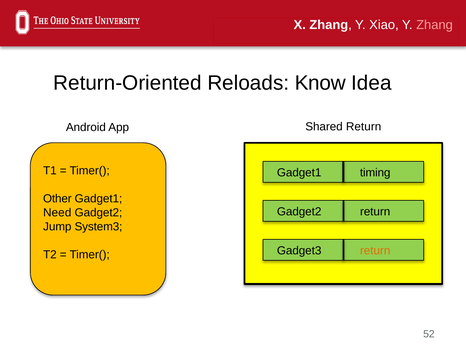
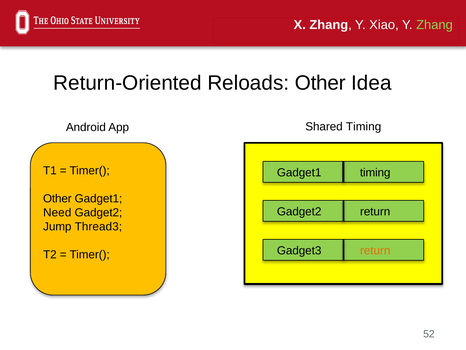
Zhang at (435, 25) colour: pink -> light green
Reloads Know: Know -> Other
Shared Return: Return -> Timing
System3: System3 -> Thread3
